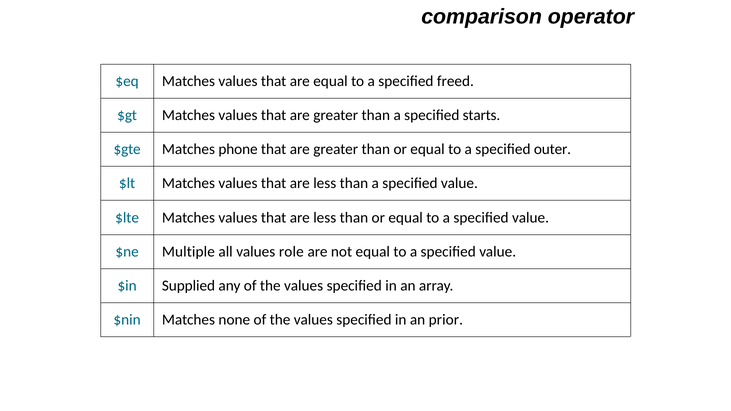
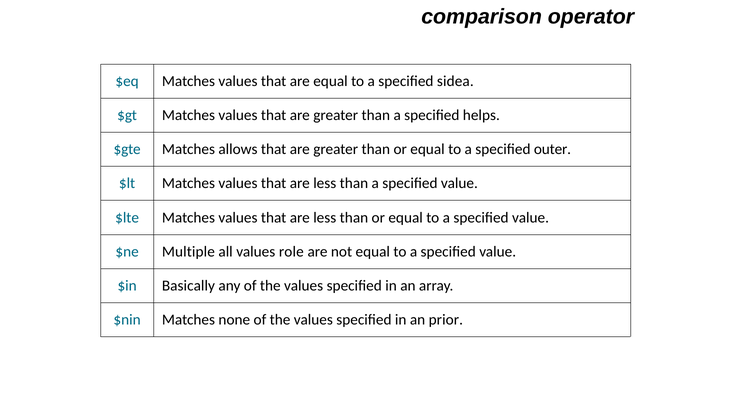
freed: freed -> sidea
starts: starts -> helps
phone: phone -> allows
Supplied: Supplied -> Basically
